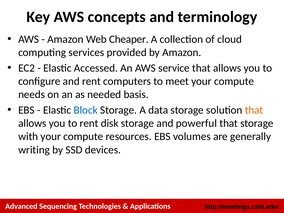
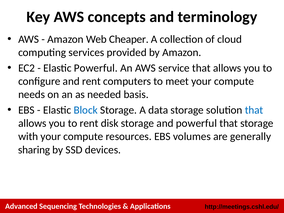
Elastic Accessed: Accessed -> Powerful
that at (254, 110) colour: orange -> blue
writing: writing -> sharing
